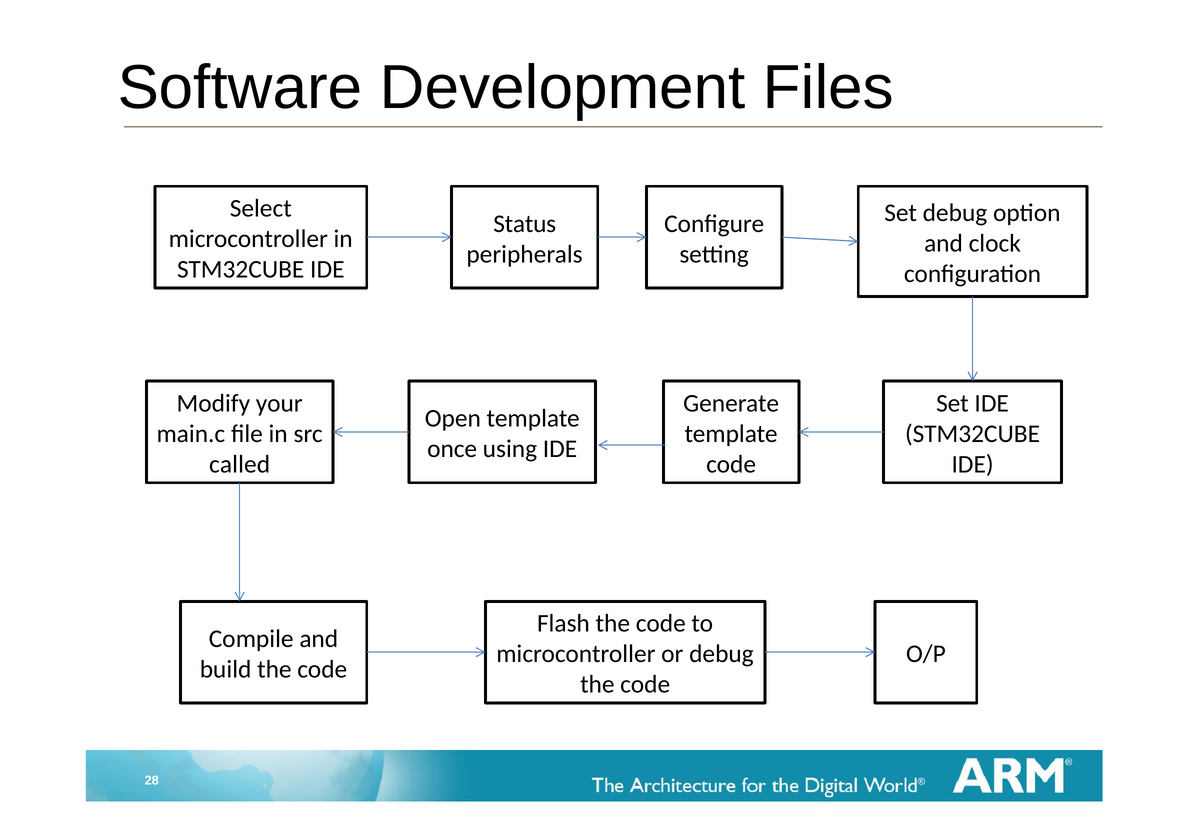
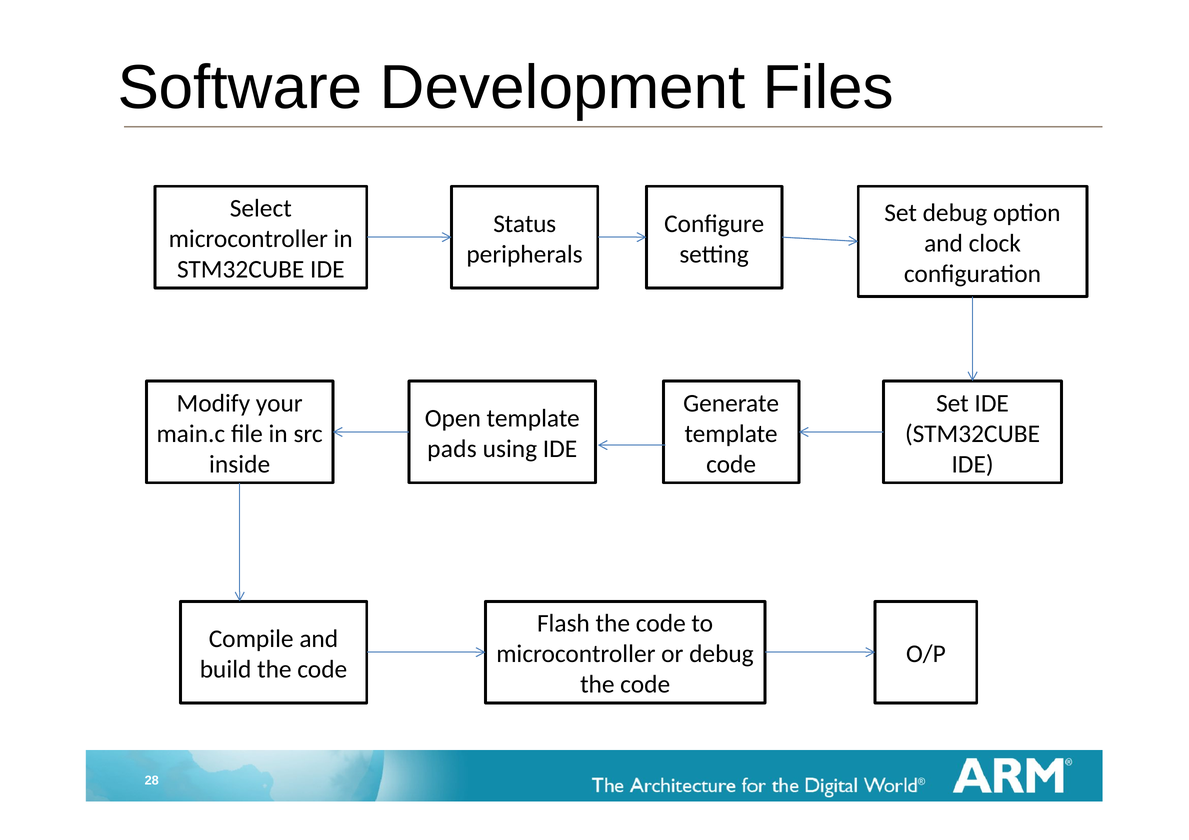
once: once -> pads
called: called -> inside
